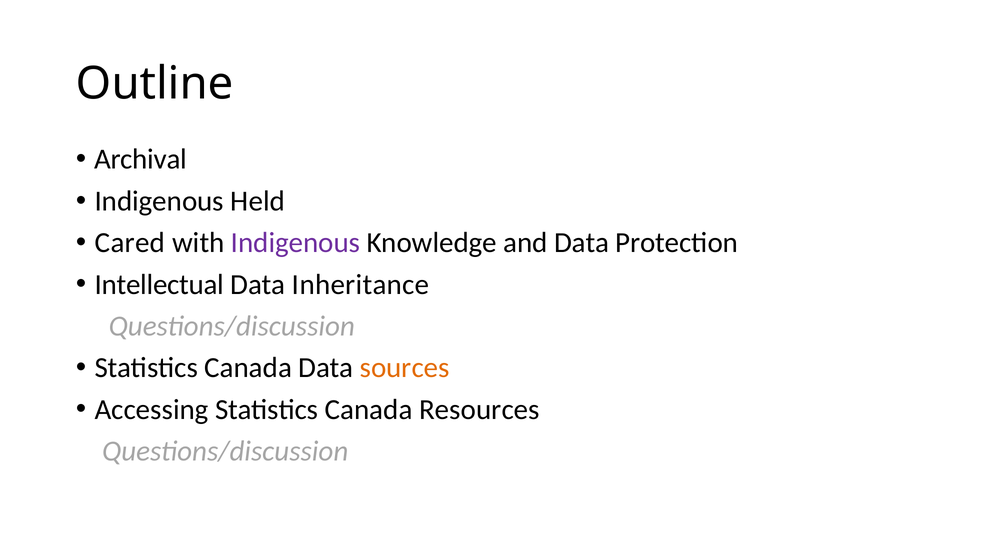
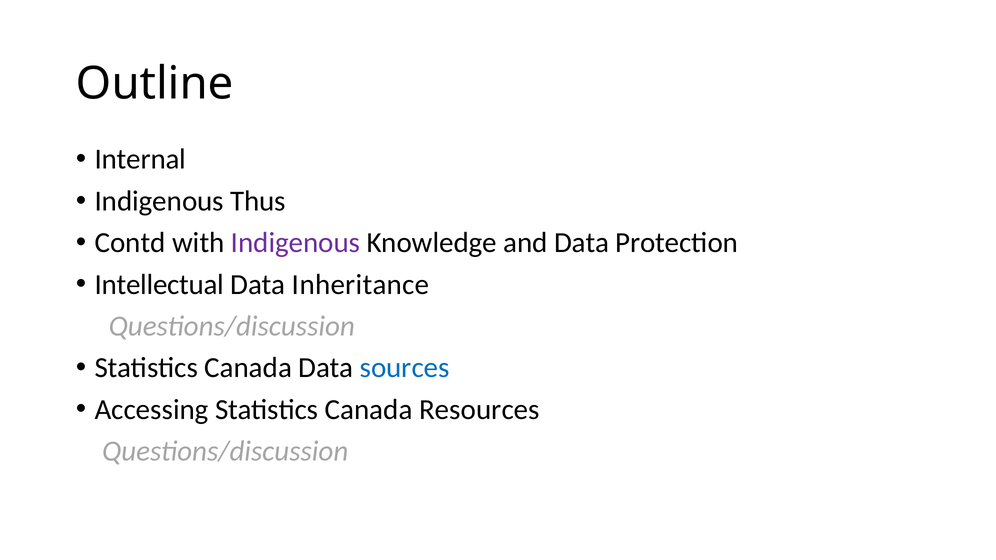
Archival: Archival -> Internal
Held: Held -> Thus
Cared: Cared -> Contd
sources colour: orange -> blue
